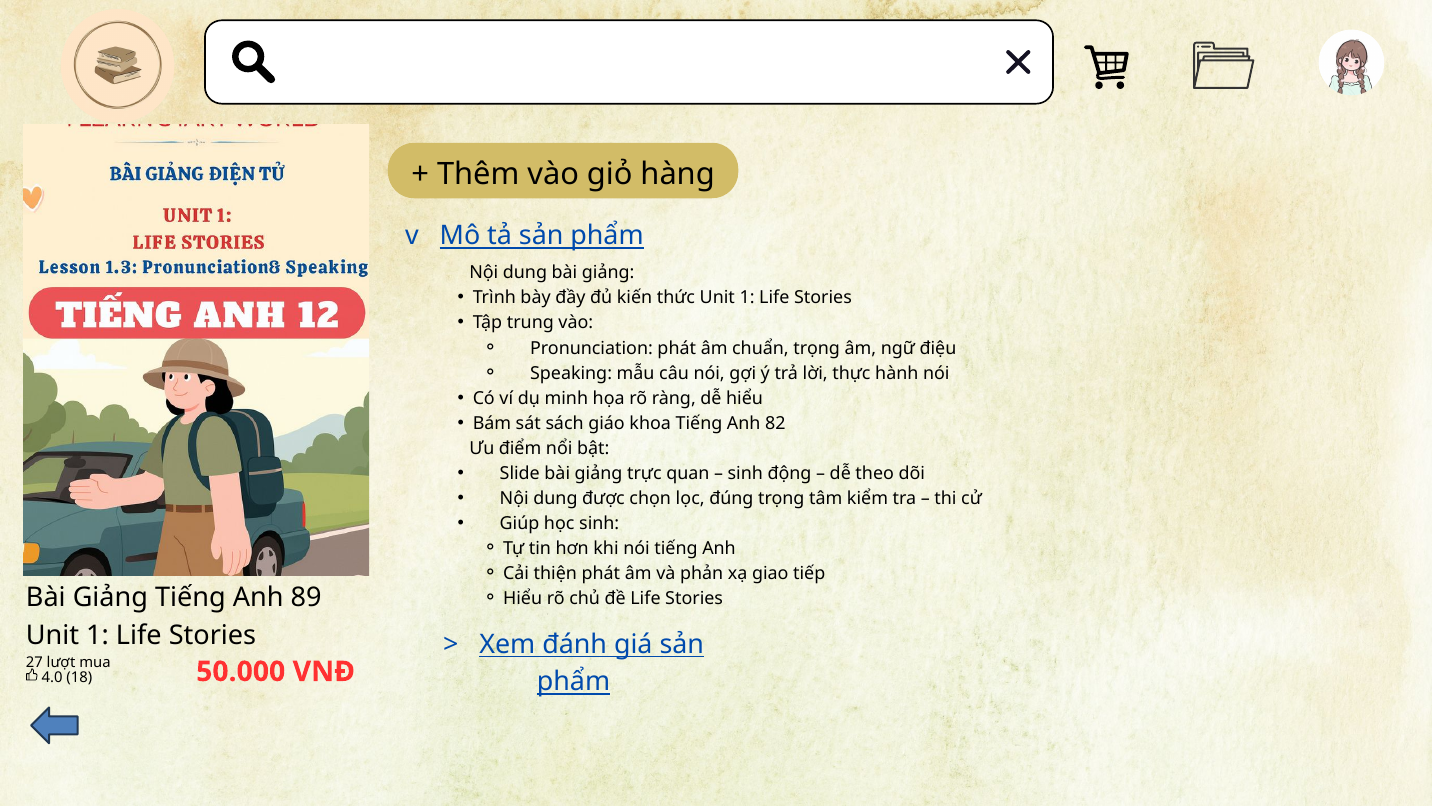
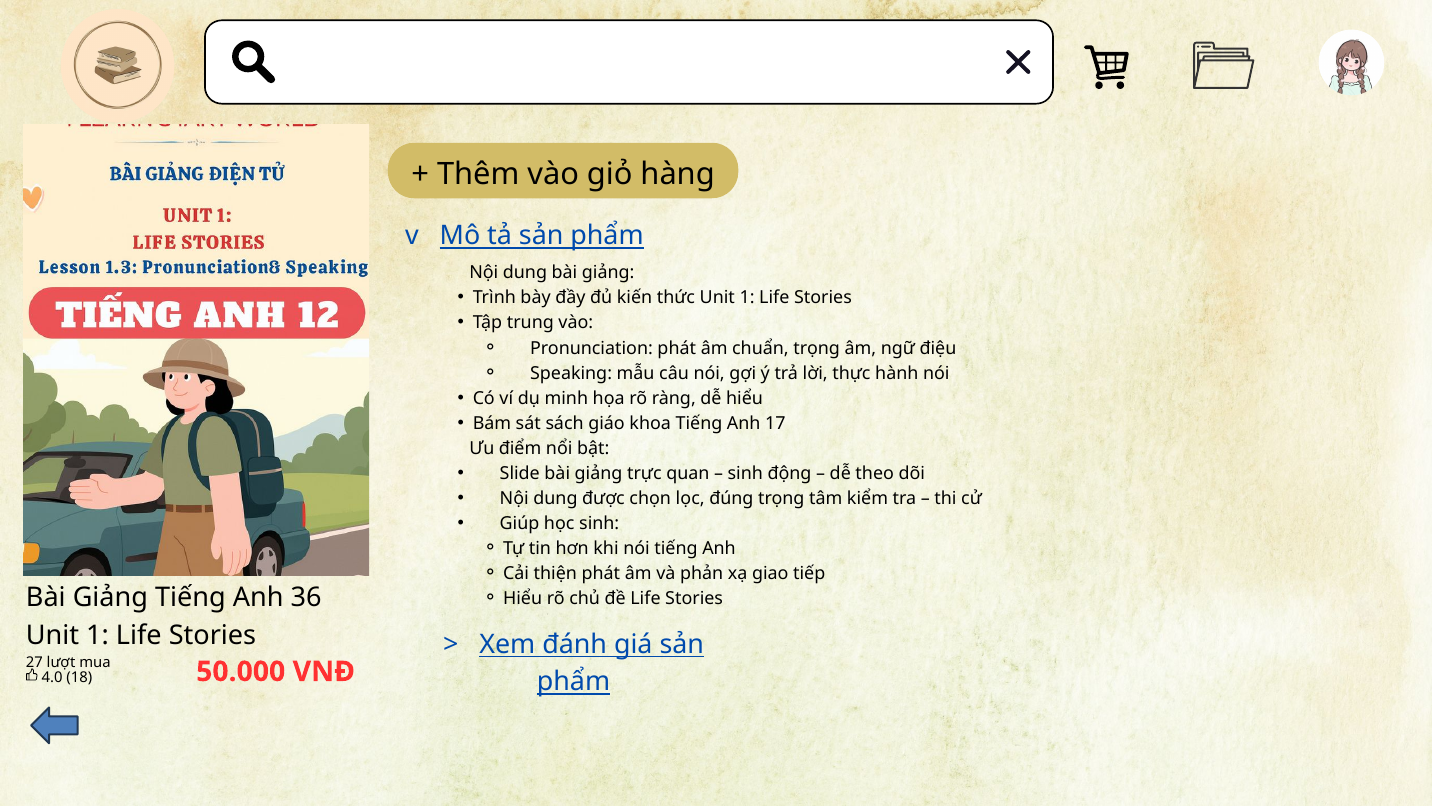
82: 82 -> 17
89: 89 -> 36
